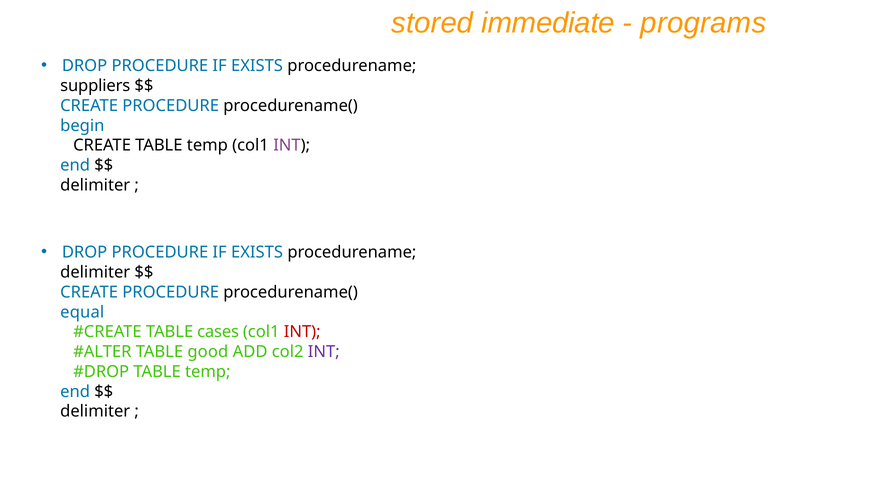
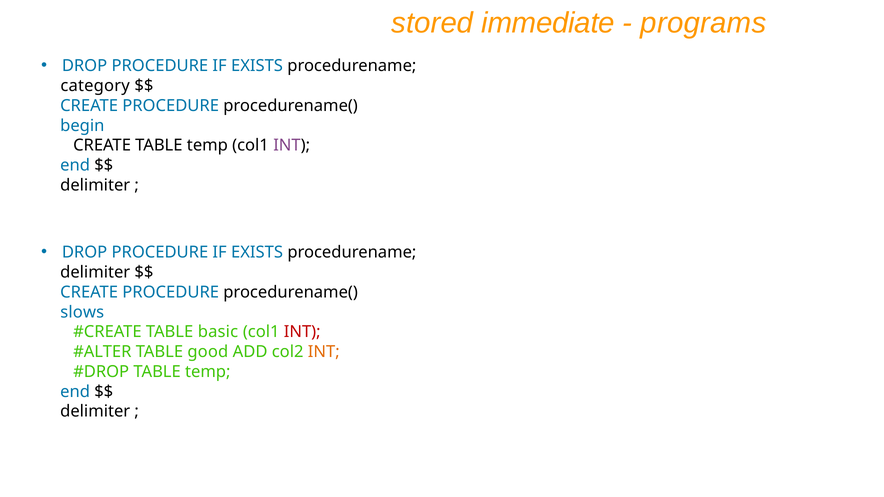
suppliers: suppliers -> category
equal: equal -> slows
cases: cases -> basic
INT at (324, 352) colour: purple -> orange
